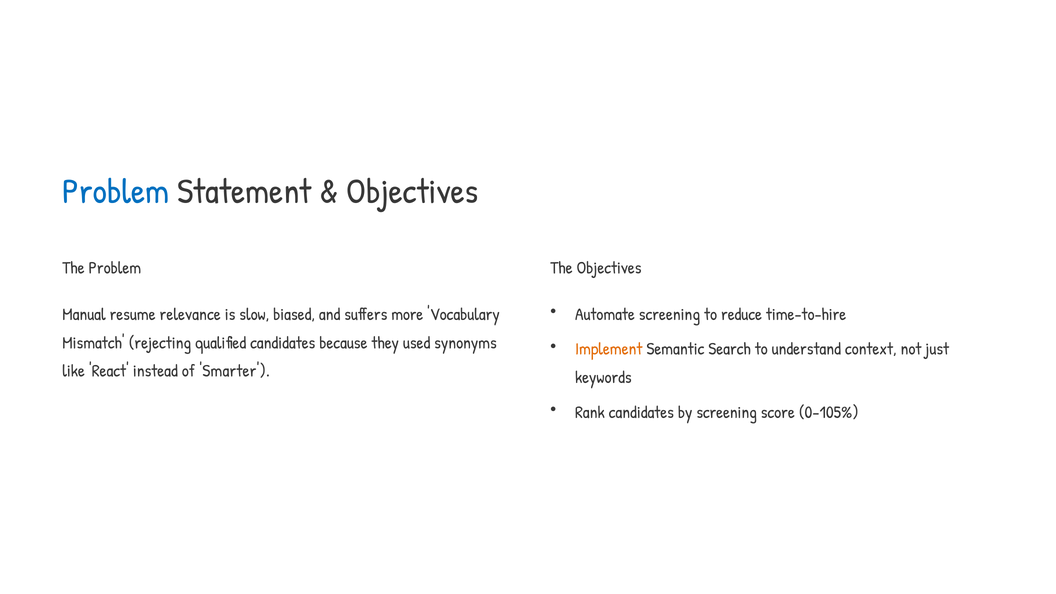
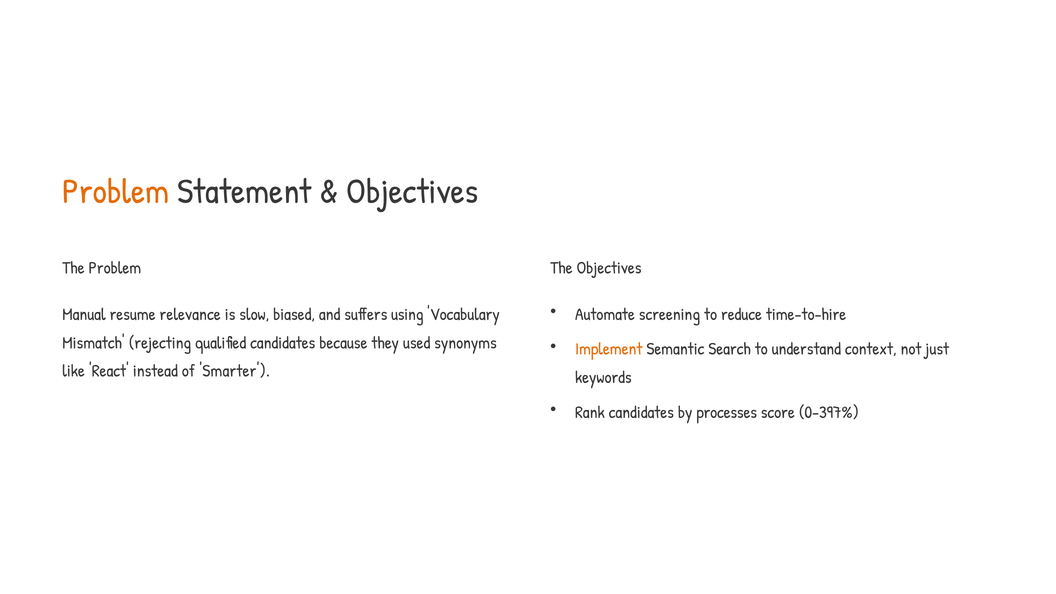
Problem at (116, 192) colour: blue -> orange
more: more -> using
by screening: screening -> processes
0-105%: 0-105% -> 0-397%
